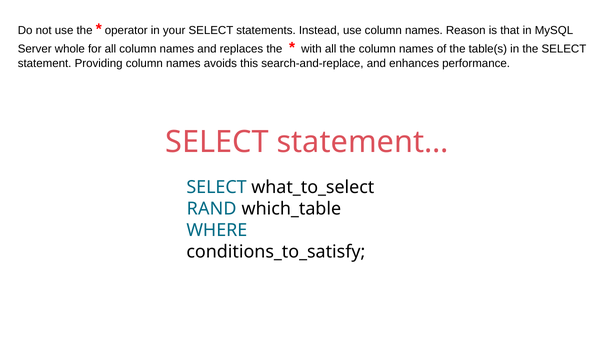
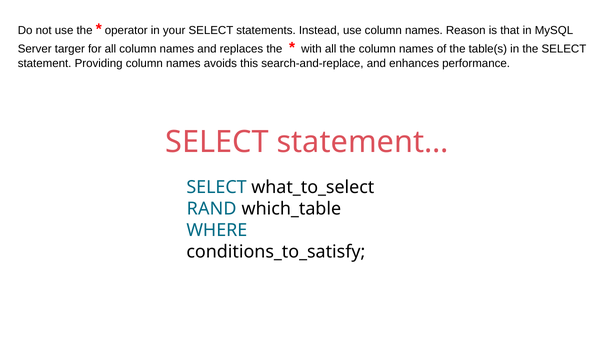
whole: whole -> targer
